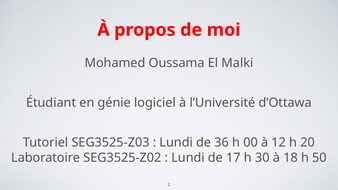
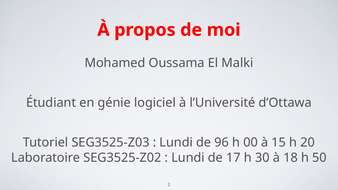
36: 36 -> 96
12: 12 -> 15
